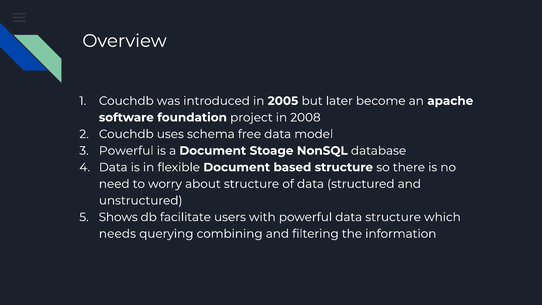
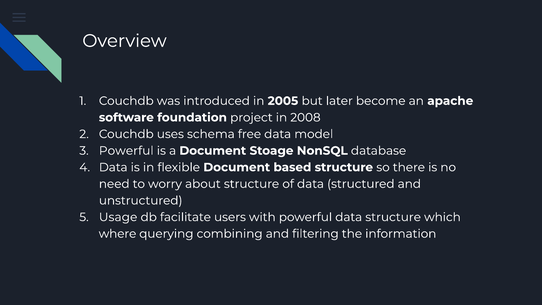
Shows: Shows -> Usage
needs: needs -> where
